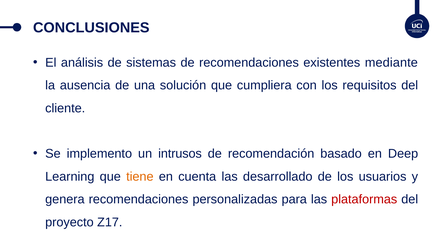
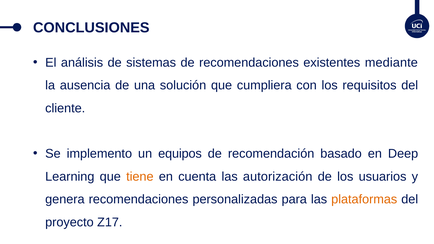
intrusos: intrusos -> equipos
desarrollado: desarrollado -> autorización
plataformas colour: red -> orange
